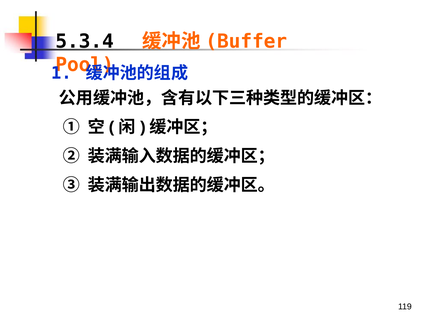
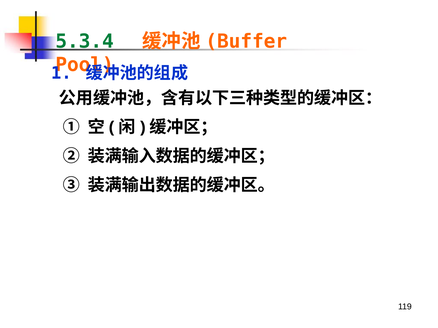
5.3.4 colour: black -> green
